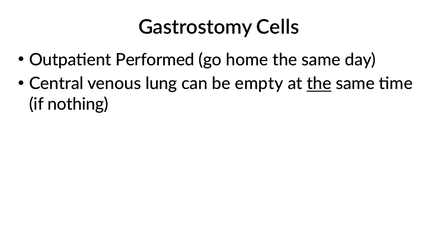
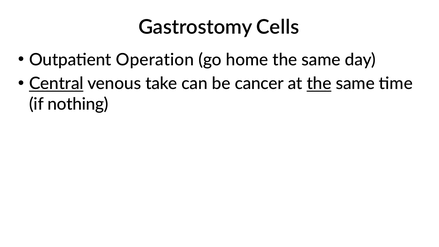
Performed: Performed -> Operation
Central underline: none -> present
lung: lung -> take
empty: empty -> cancer
